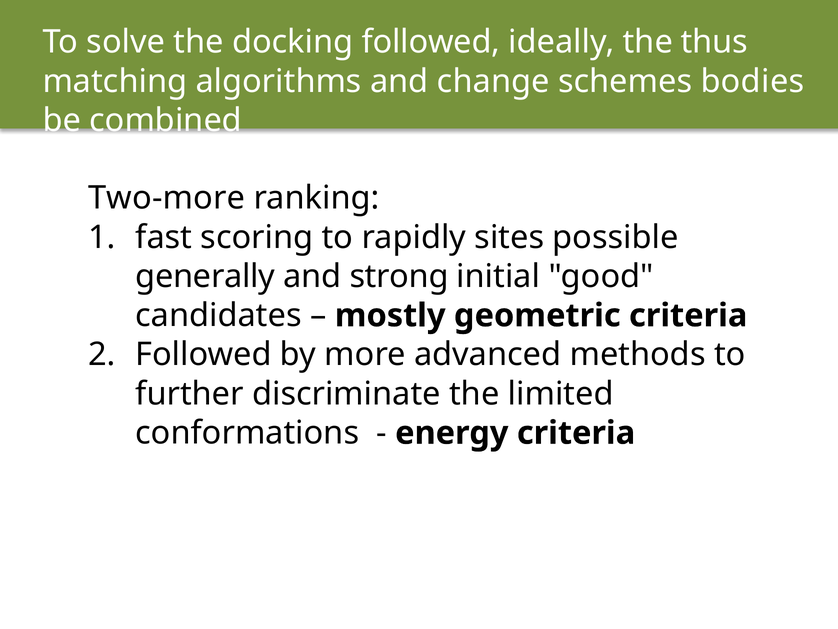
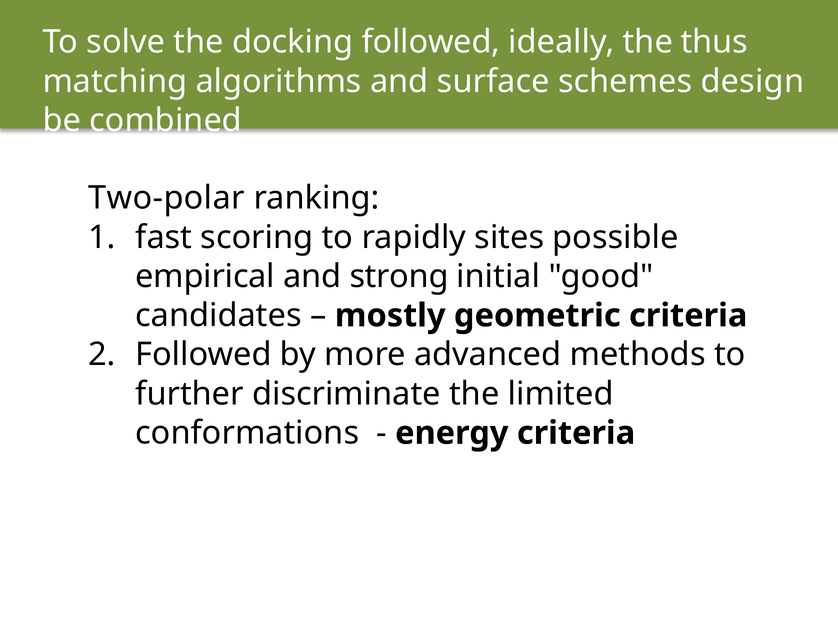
change: change -> surface
bodies: bodies -> design
Two-more: Two-more -> Two-polar
generally: generally -> empirical
